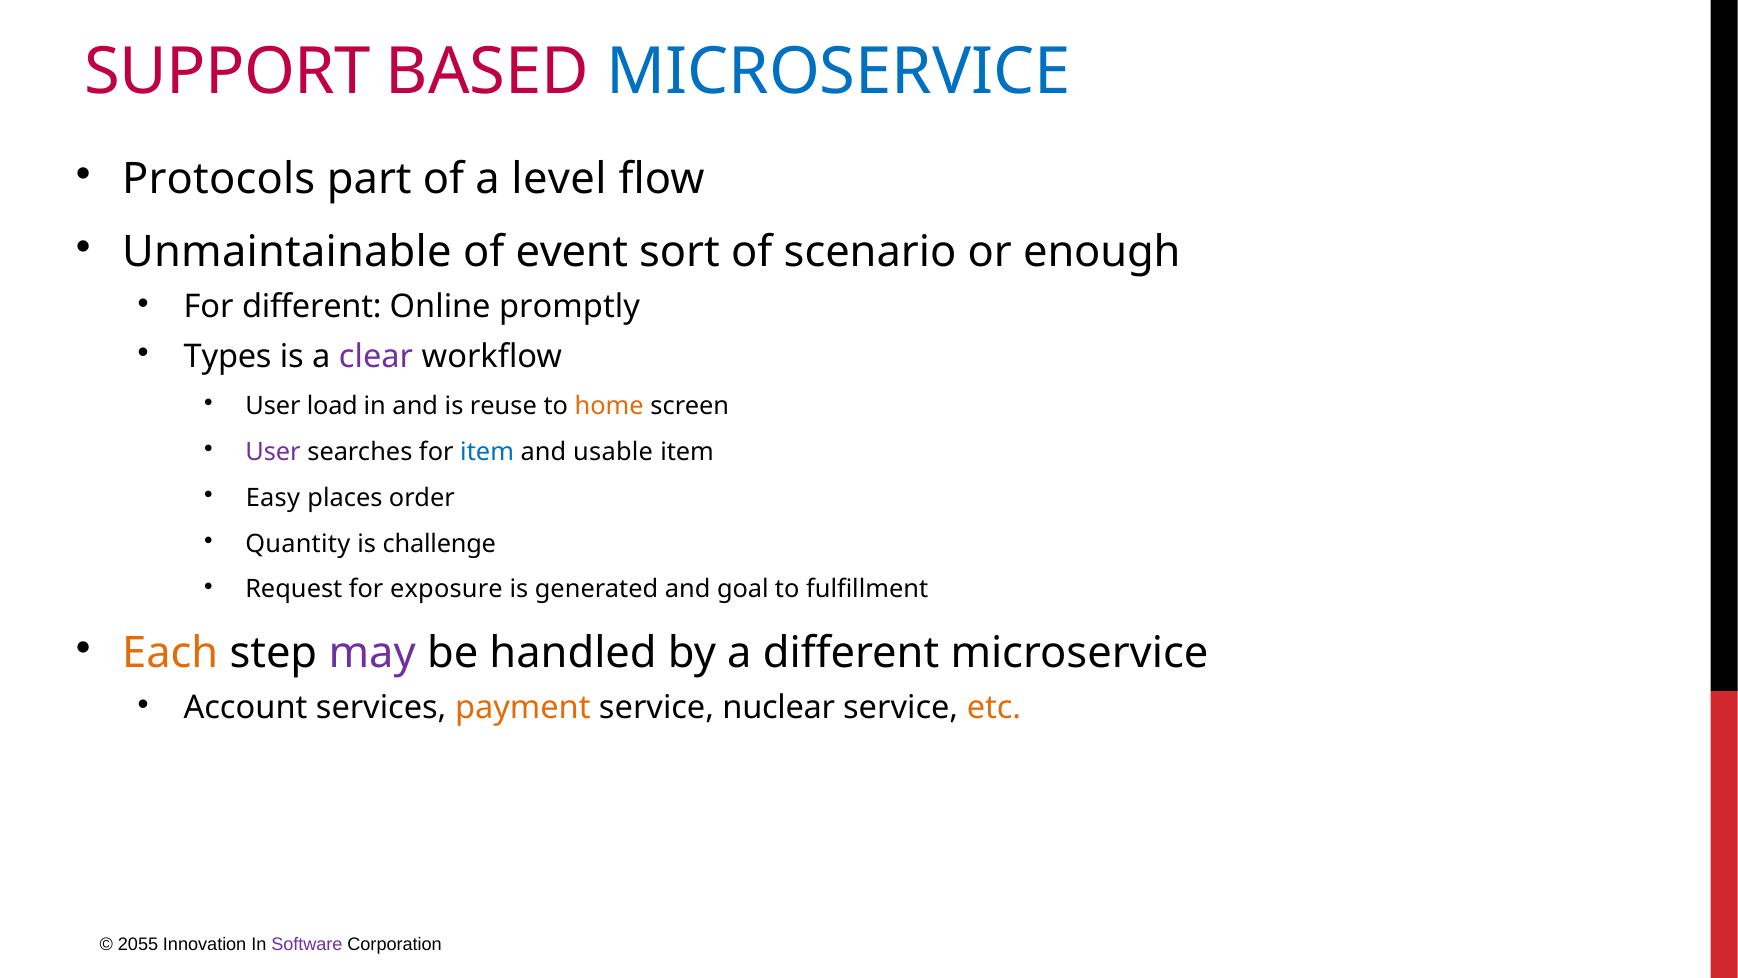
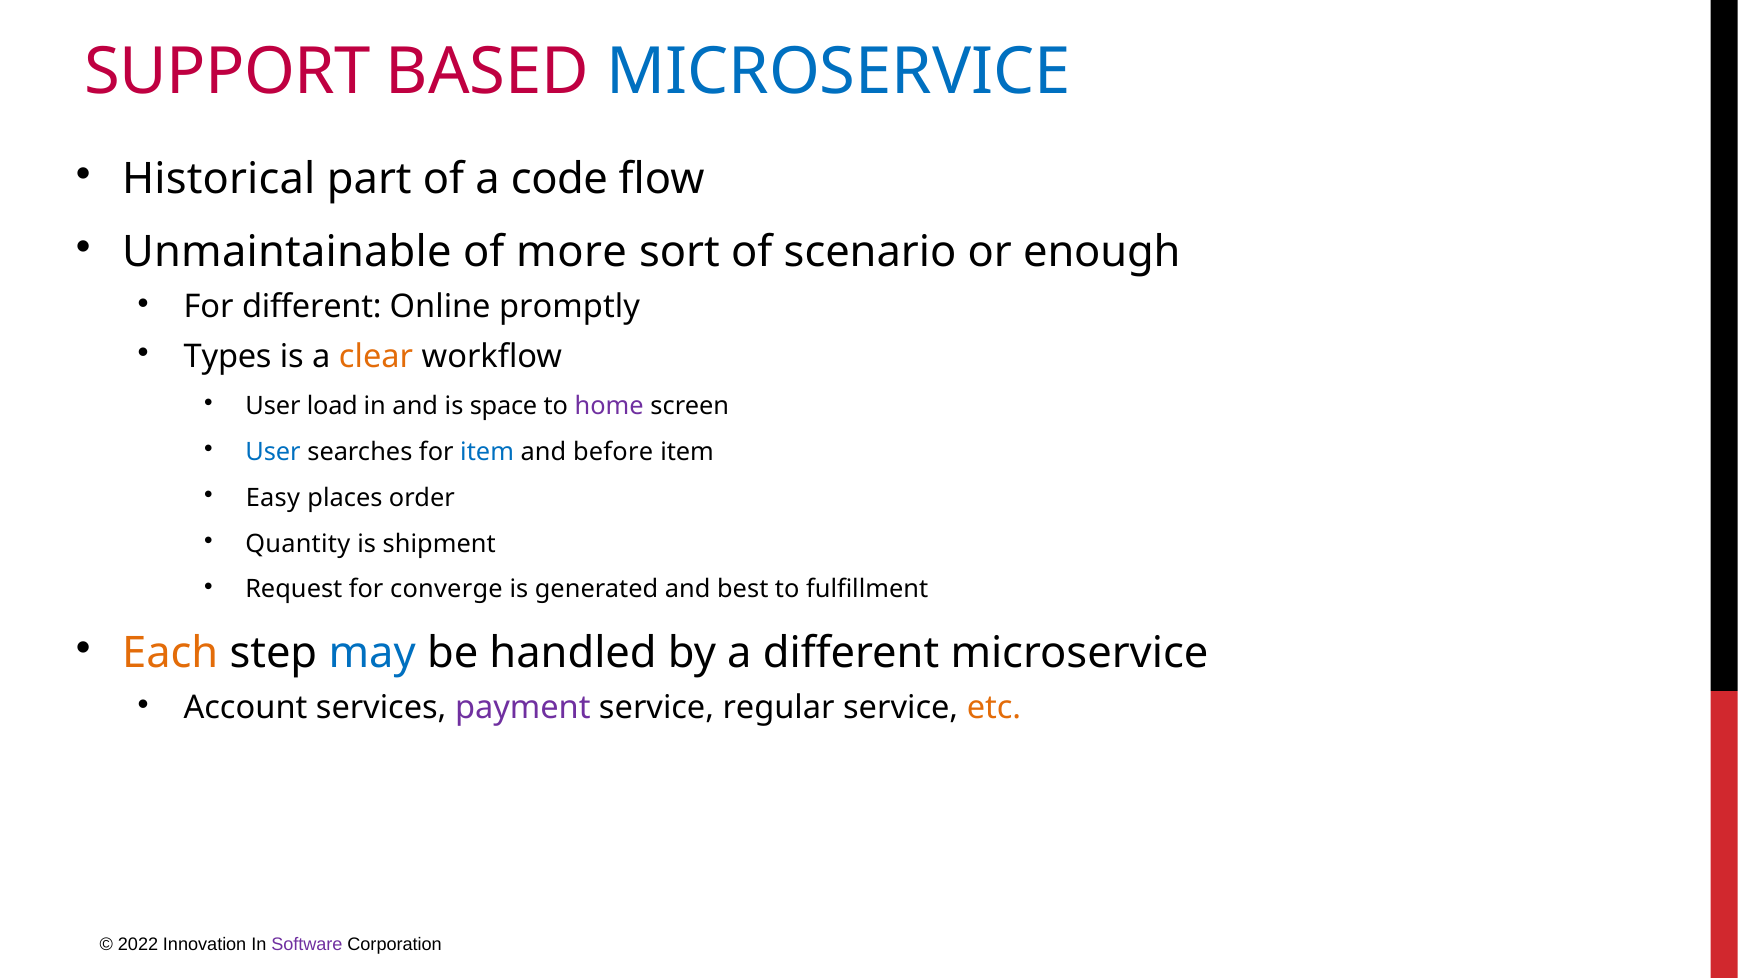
Protocols: Protocols -> Historical
level: level -> code
event: event -> more
clear colour: purple -> orange
reuse: reuse -> space
home colour: orange -> purple
User at (273, 452) colour: purple -> blue
usable: usable -> before
challenge: challenge -> shipment
exposure: exposure -> converge
goal: goal -> best
may colour: purple -> blue
payment colour: orange -> purple
nuclear: nuclear -> regular
2055: 2055 -> 2022
